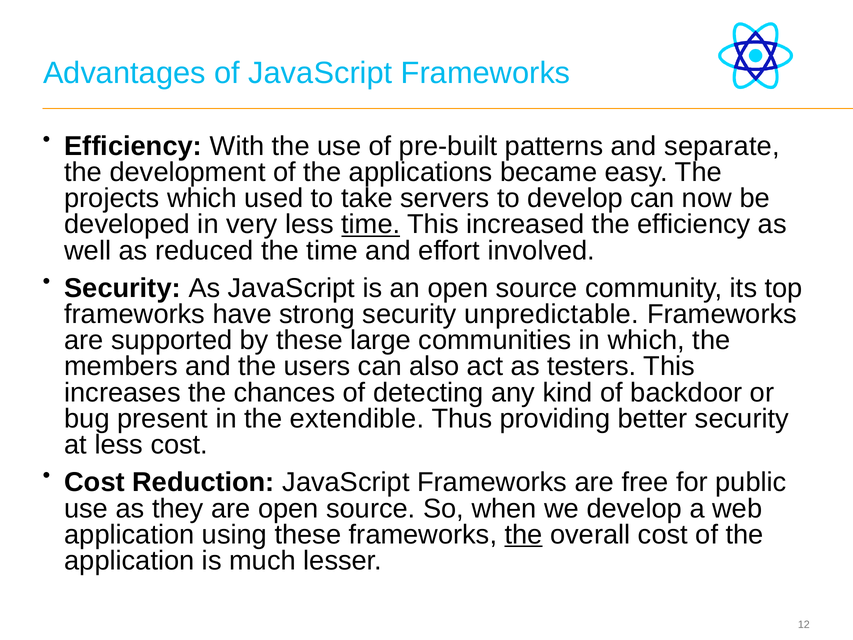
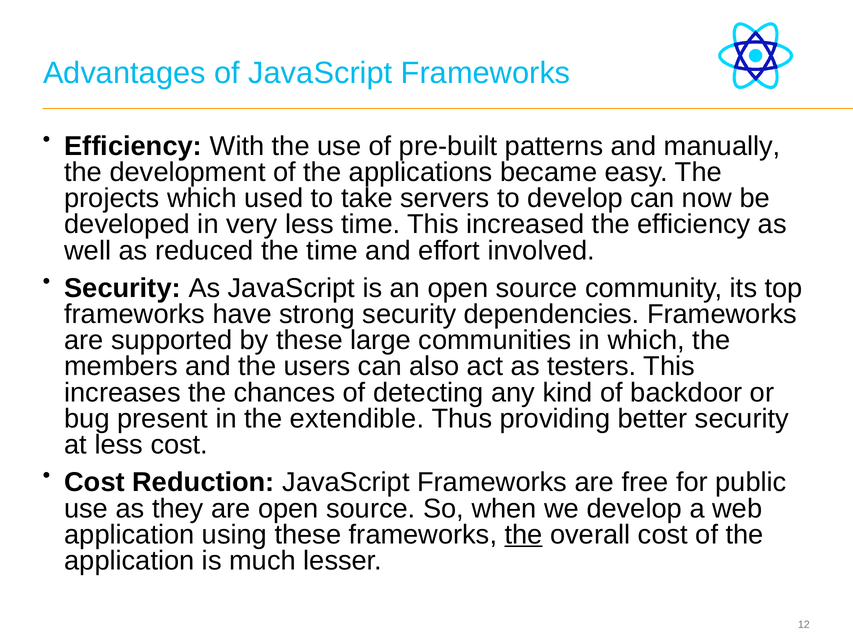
separate: separate -> manually
time at (371, 224) underline: present -> none
unpredictable: unpredictable -> dependencies
